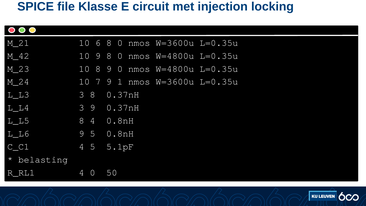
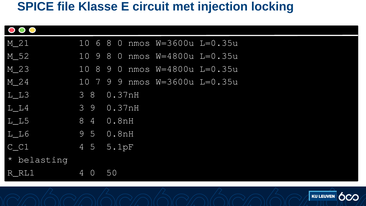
M_42: M_42 -> M_52
9 1: 1 -> 9
